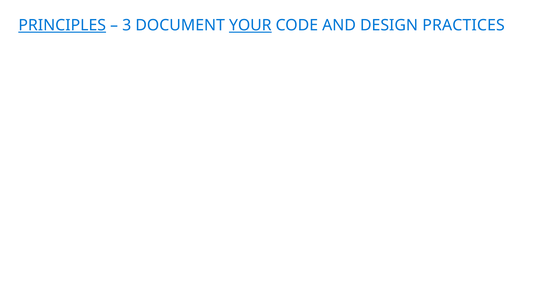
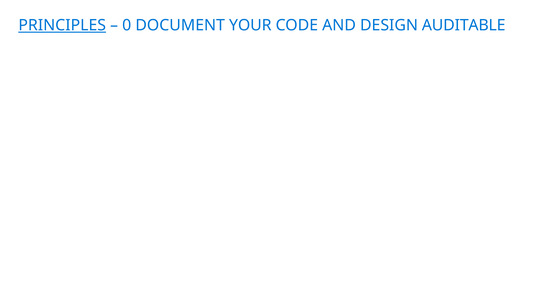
3: 3 -> 0
YOUR underline: present -> none
PRACTICES: PRACTICES -> AUDITABLE
